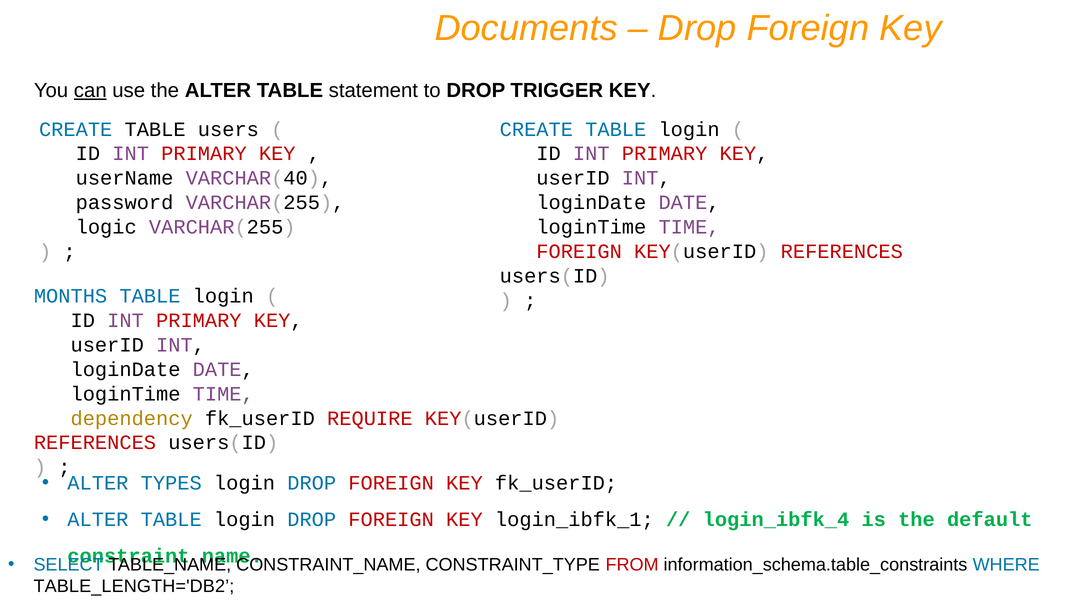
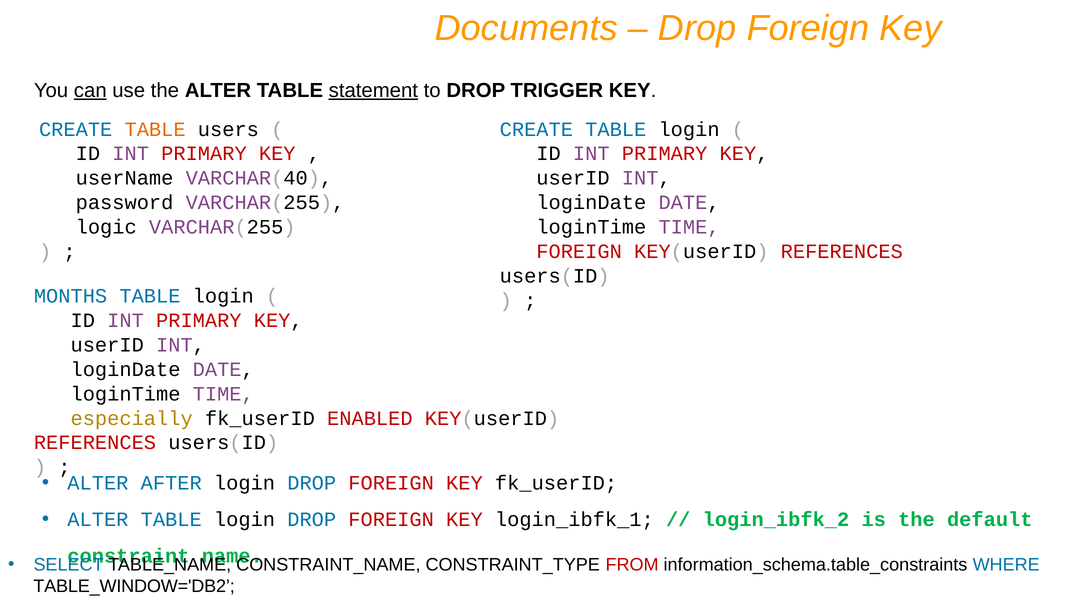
statement underline: none -> present
TABLE at (155, 129) colour: black -> orange
dependency: dependency -> especially
REQUIRE: REQUIRE -> ENABLED
TYPES: TYPES -> AFTER
login_ibfk_4: login_ibfk_4 -> login_ibfk_2
TABLE_LENGTH='DB2: TABLE_LENGTH='DB2 -> TABLE_WINDOW='DB2
